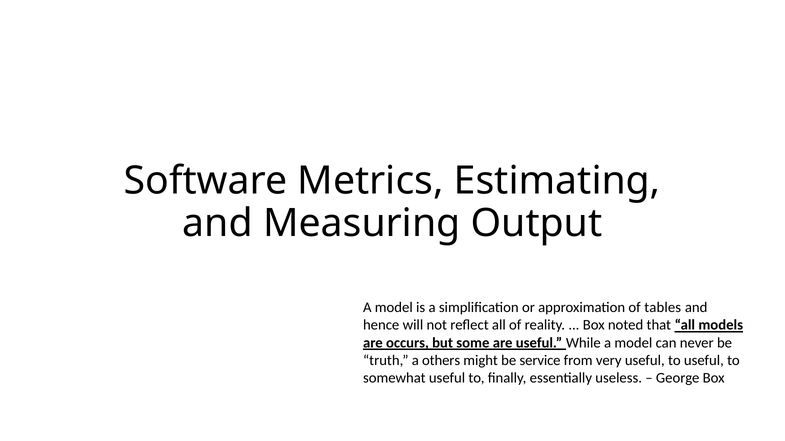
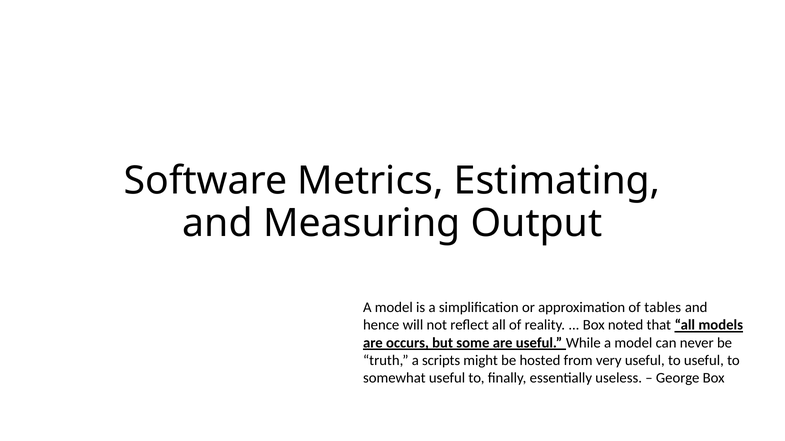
others: others -> scripts
service: service -> hosted
